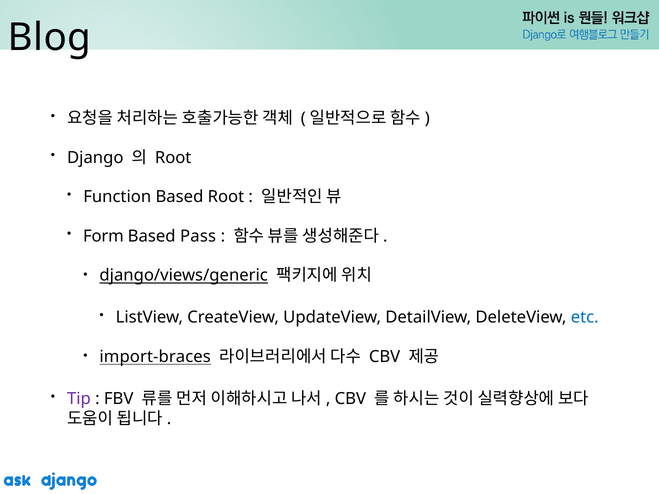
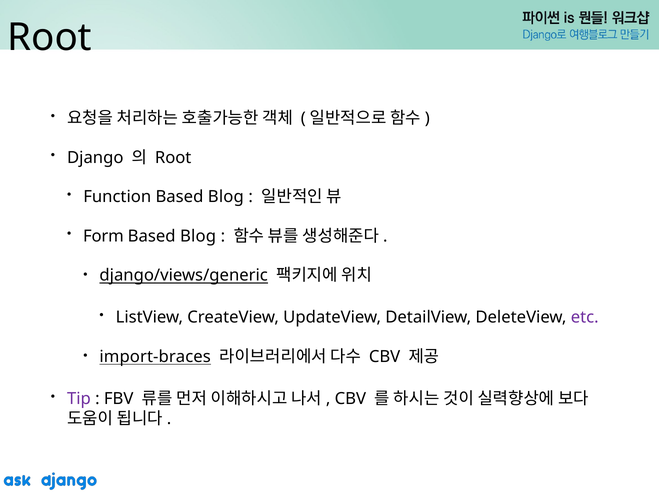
Blog at (49, 38): Blog -> Root
Function Based Root: Root -> Blog
Pass at (198, 236): Pass -> Blog
etc colour: blue -> purple
